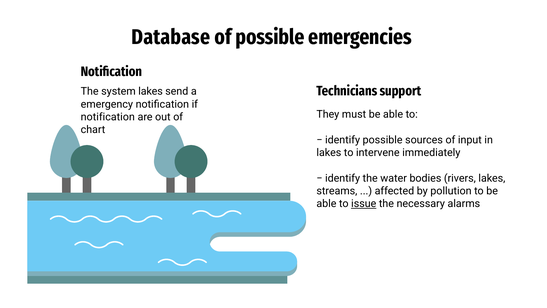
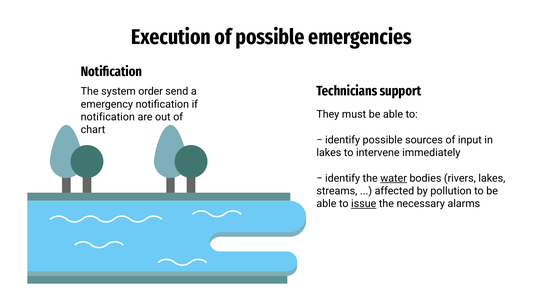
Database: Database -> Execution
system lakes: lakes -> order
water underline: none -> present
